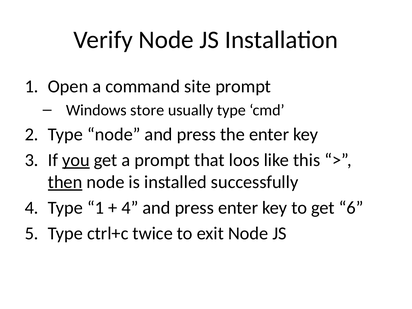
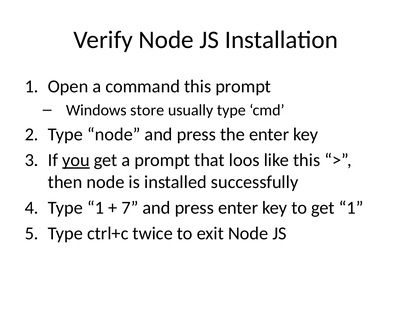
command site: site -> this
then underline: present -> none
4 at (130, 208): 4 -> 7
get 6: 6 -> 1
